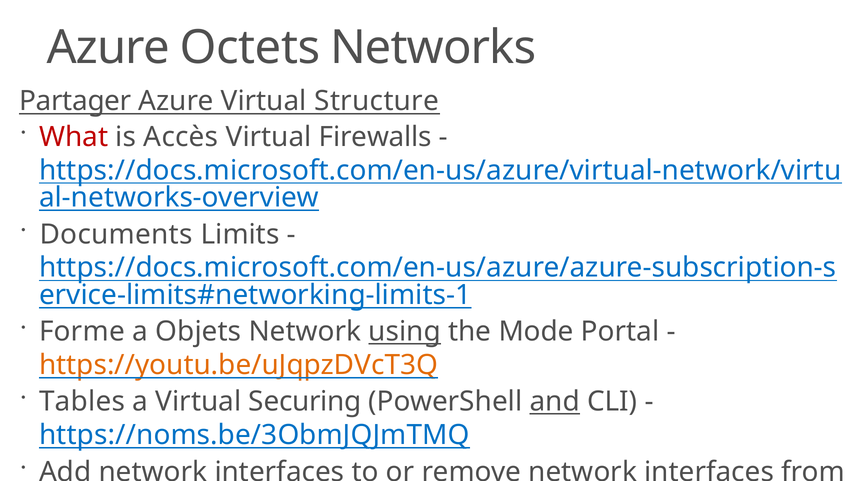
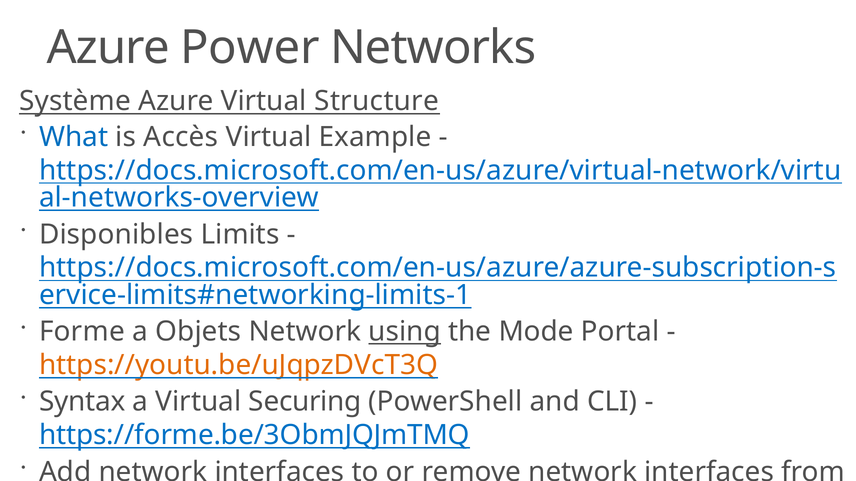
Octets: Octets -> Power
Partager: Partager -> Système
What colour: red -> blue
Firewalls: Firewalls -> Example
Documents: Documents -> Disponibles
Tables: Tables -> Syntax
and underline: present -> none
https://noms.be/3ObmJQJmTMQ: https://noms.be/3ObmJQJmTMQ -> https://forme.be/3ObmJQJmTMQ
